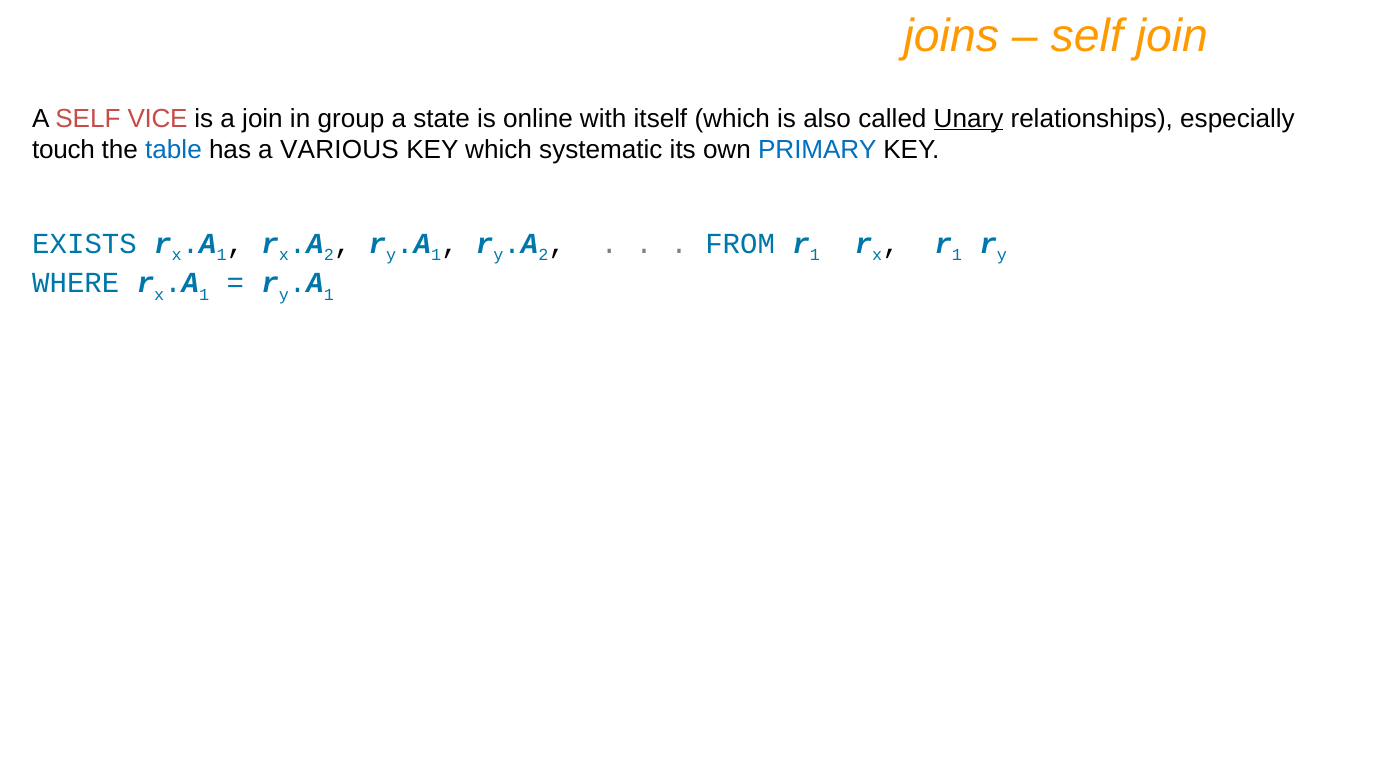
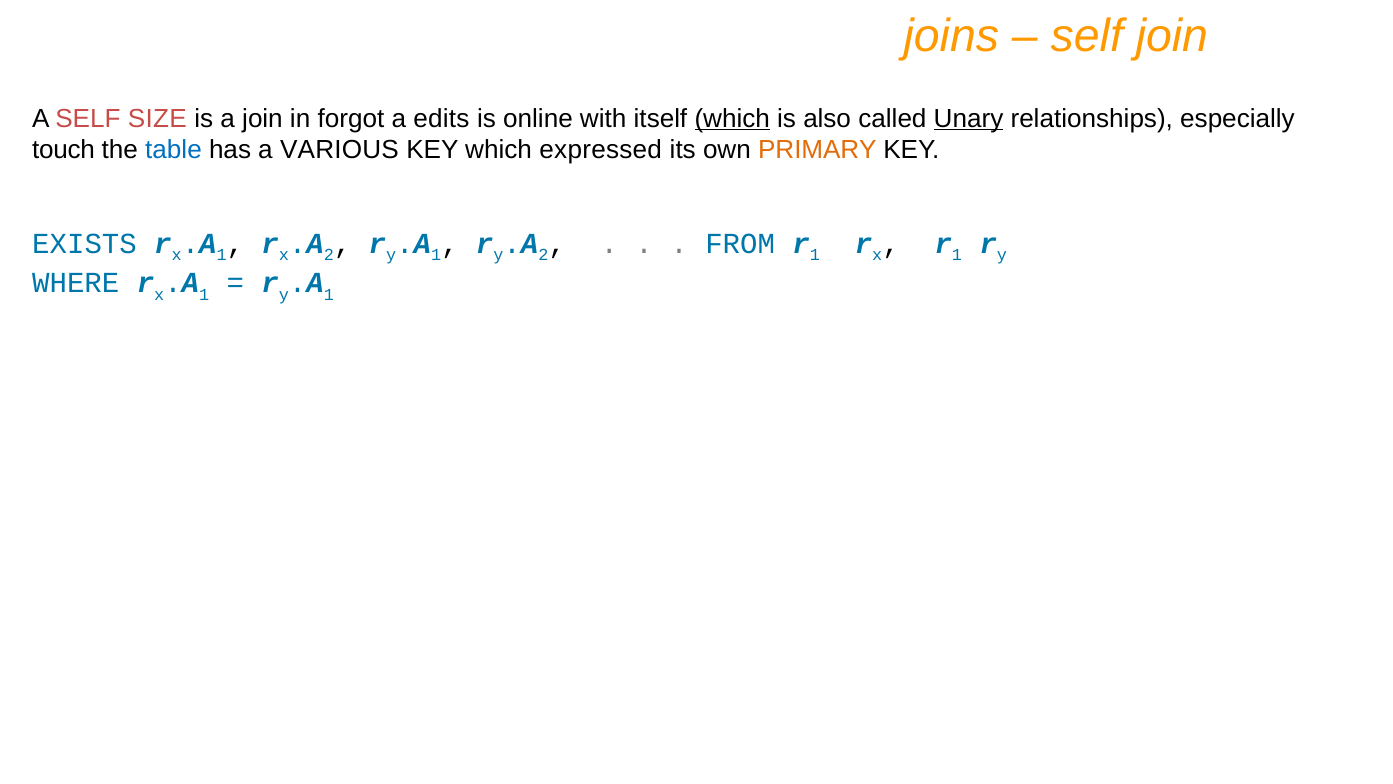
VICE: VICE -> SIZE
group: group -> forgot
state: state -> edits
which at (732, 118) underline: none -> present
systematic: systematic -> expressed
PRIMARY colour: blue -> orange
